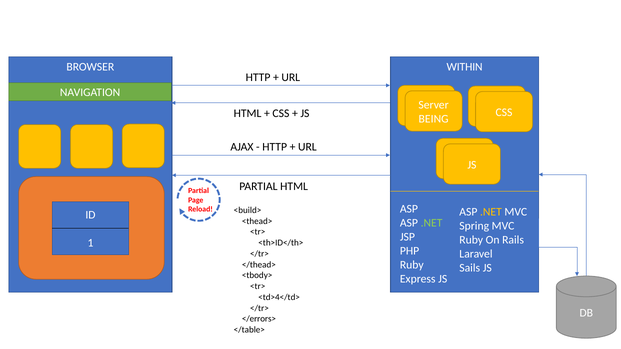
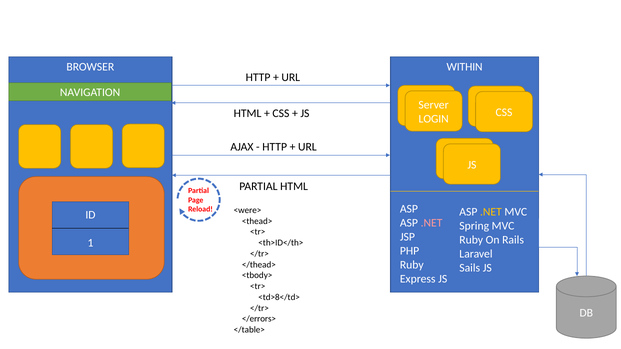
BEING: BEING -> LOGIN
<build>: <build> -> <were>
.NET at (432, 223) colour: light green -> pink
<td>4</td>: <td>4</td> -> <td>8</td>
